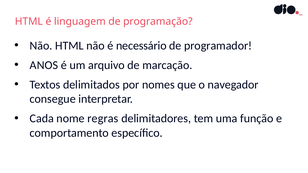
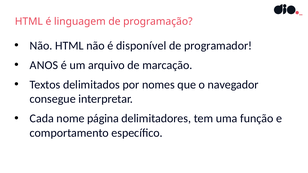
necessário: necessário -> disponível
regras: regras -> página
